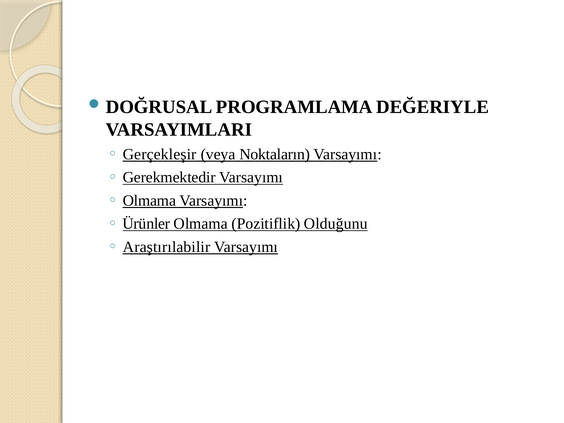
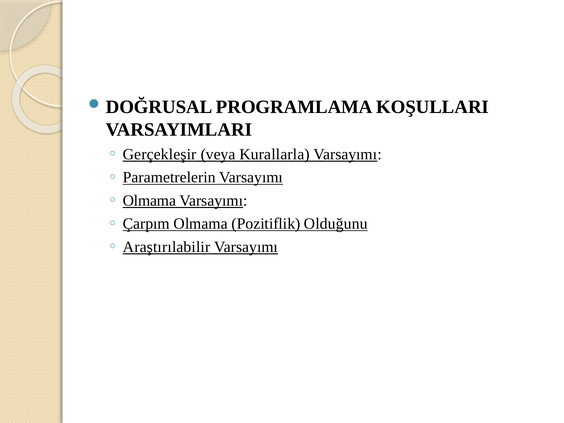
DEĞERIYLE: DEĞERIYLE -> KOŞULLARI
Noktaların: Noktaların -> Kurallarla
Gerekmektedir: Gerekmektedir -> Parametrelerin
Ürünler: Ürünler -> Çarpım
